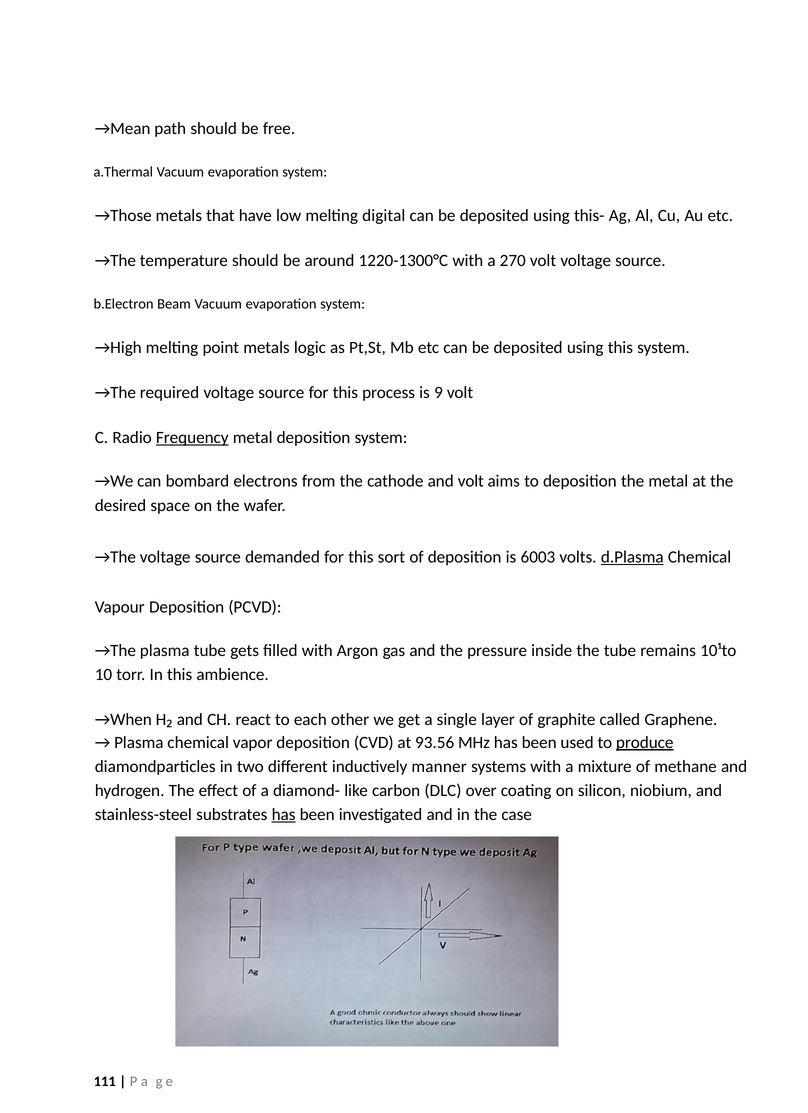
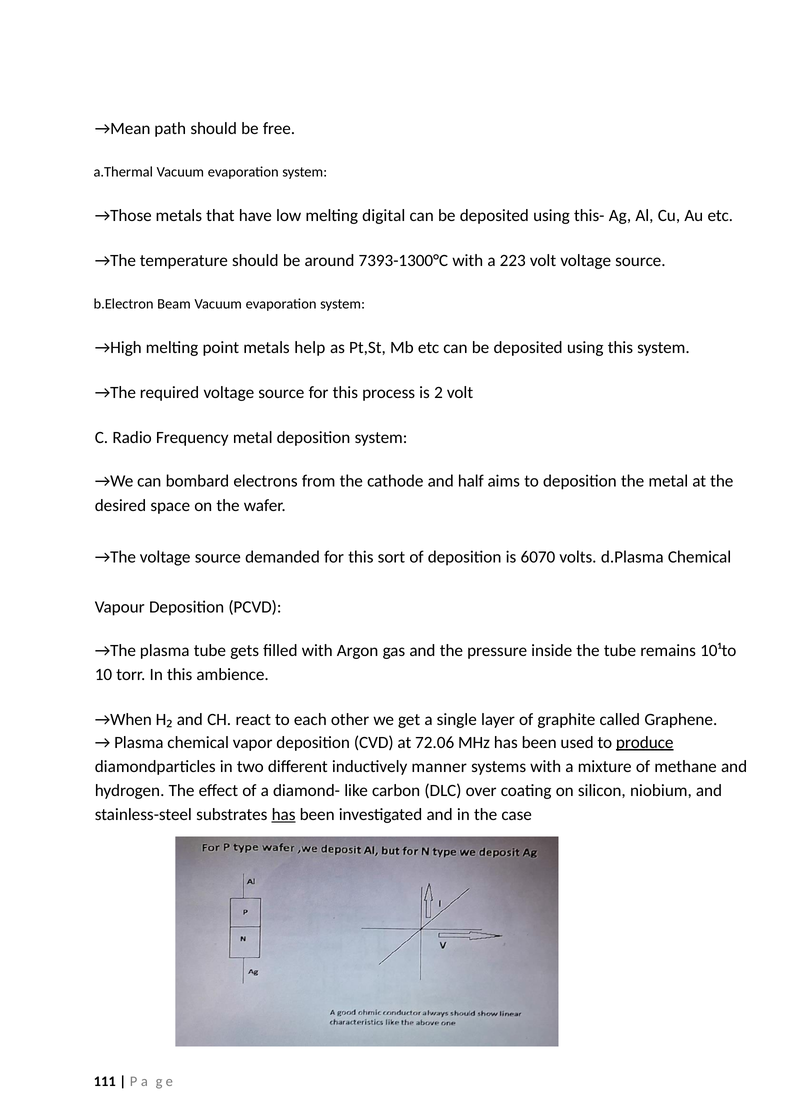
1220-1300°C: 1220-1300°C -> 7393-1300°C
270: 270 -> 223
logic: logic -> help
9: 9 -> 2
Frequency underline: present -> none
and volt: volt -> half
6003: 6003 -> 6070
d.Plasma underline: present -> none
93.56: 93.56 -> 72.06
